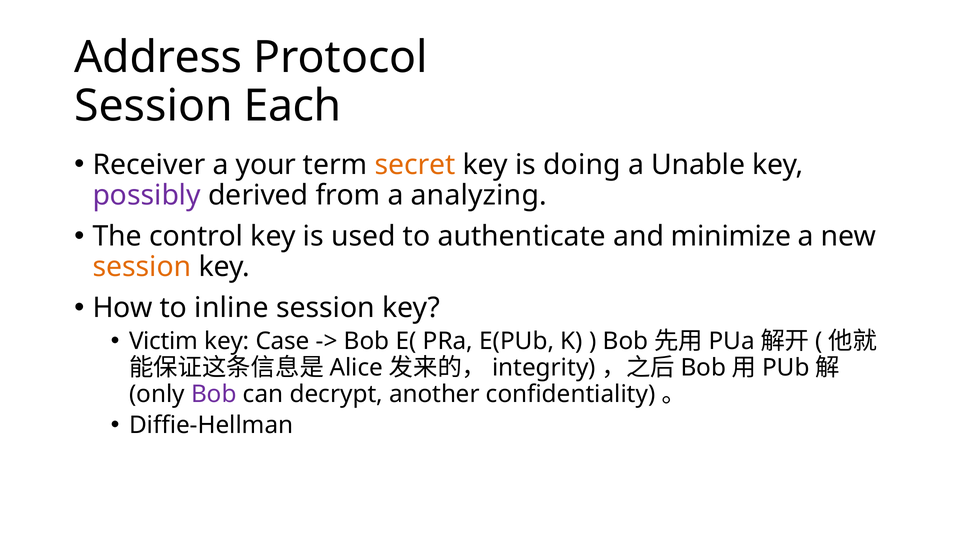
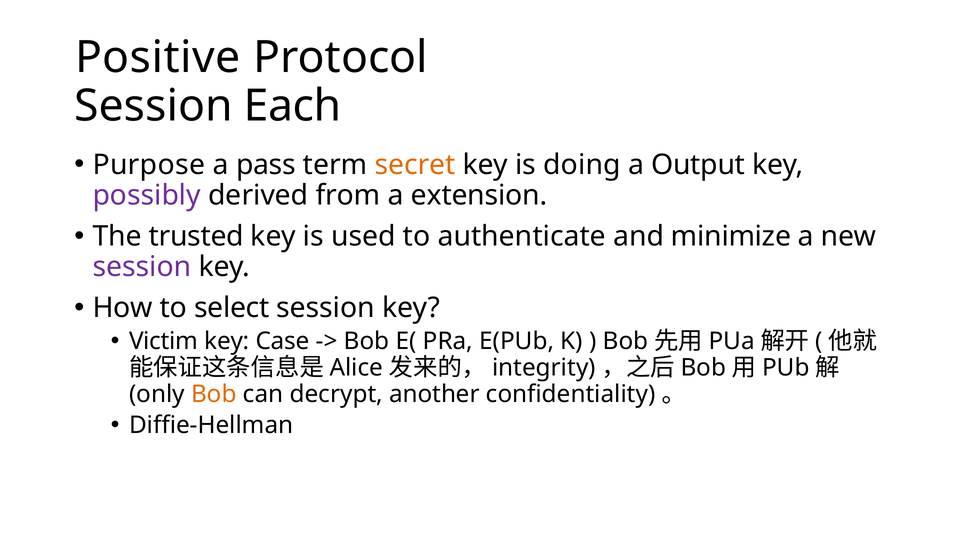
Address: Address -> Positive
Receiver: Receiver -> Purpose
your: your -> pass
Unable: Unable -> Output
analyzing: analyzing -> extension
control: control -> trusted
session at (142, 267) colour: orange -> purple
inline: inline -> select
Bob at (214, 394) colour: purple -> orange
